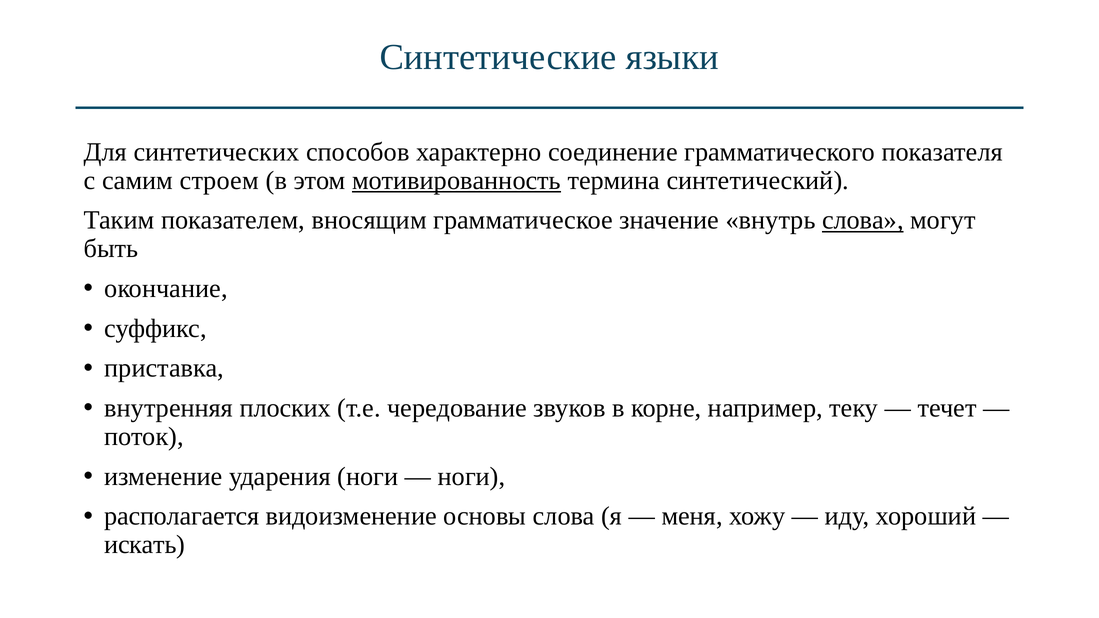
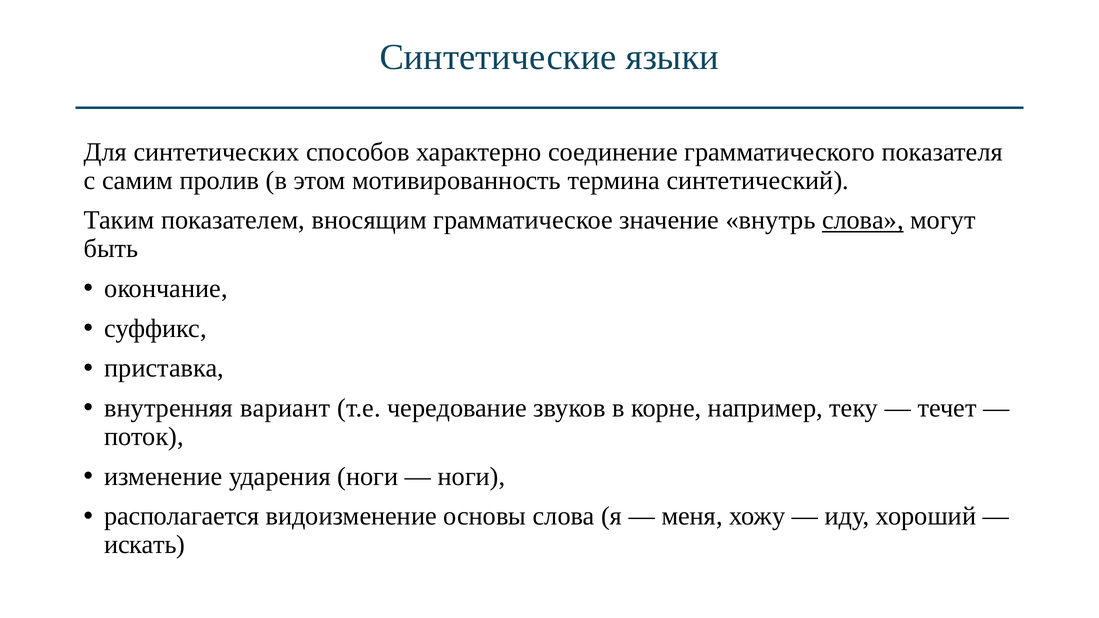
строем: строем -> пролив
мотивированность underline: present -> none
плоских: плоских -> вариант
